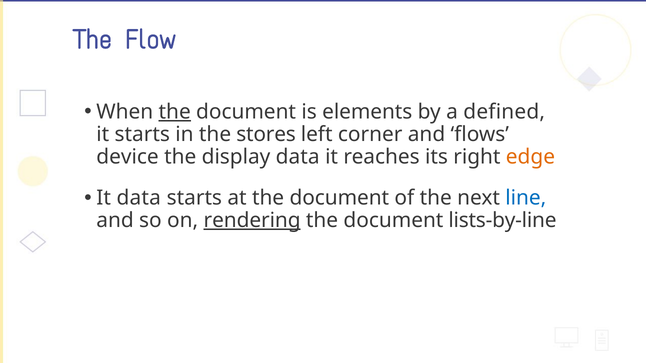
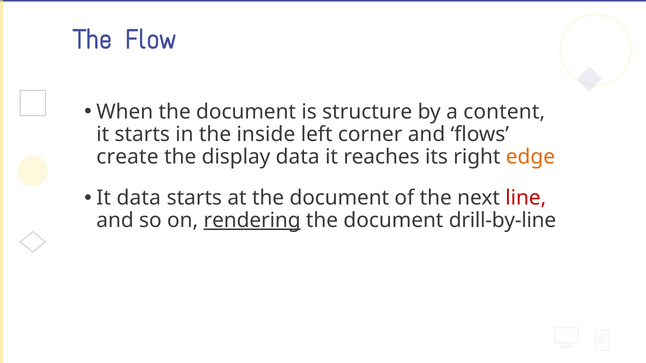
the at (175, 112) underline: present -> none
elements: elements -> structure
defined: defined -> content
stores: stores -> inside
device: device -> create
line colour: blue -> red
lists-by-line: lists-by-line -> drill-by-line
